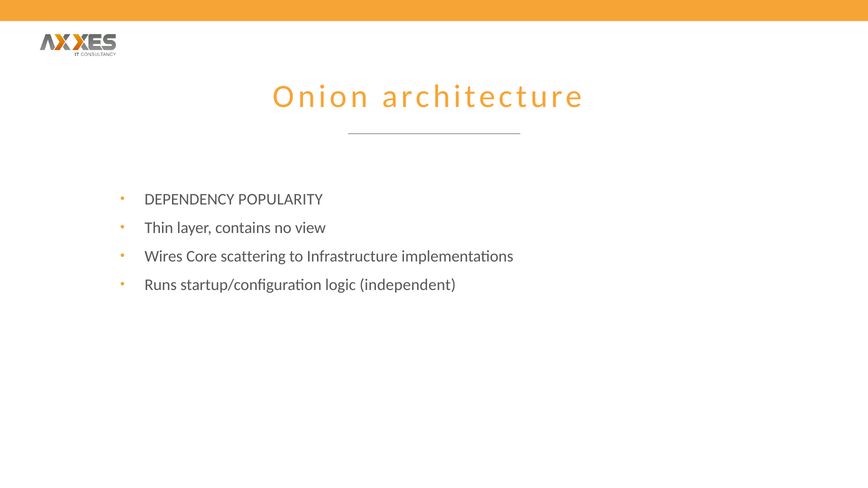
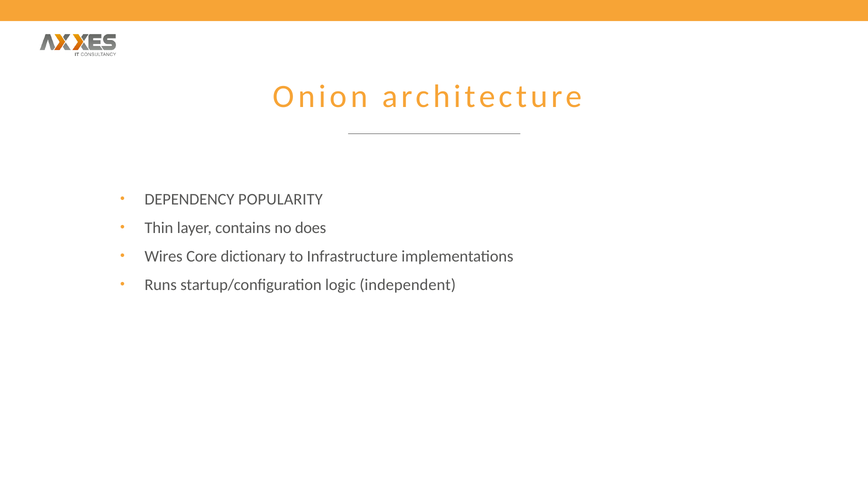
view: view -> does
scattering: scattering -> dictionary
